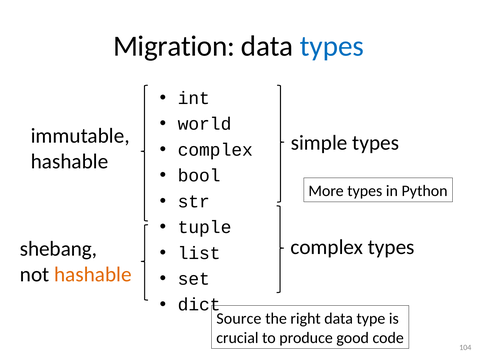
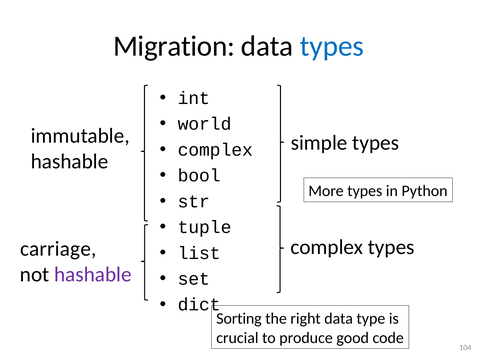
shebang: shebang -> carriage
hashable at (93, 274) colour: orange -> purple
Source: Source -> Sorting
